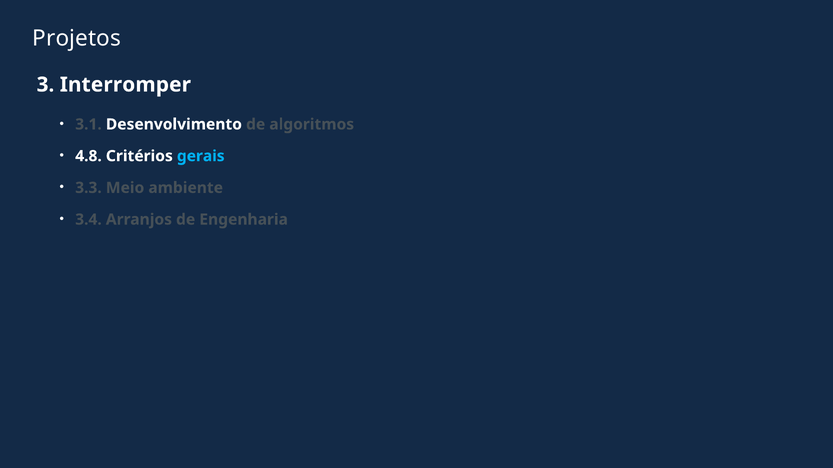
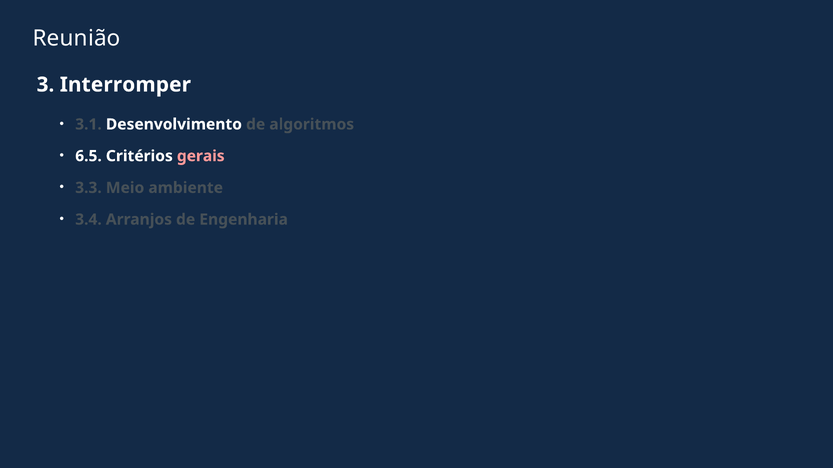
Projetos: Projetos -> Reunião
4.8: 4.8 -> 6.5
gerais colour: light blue -> pink
